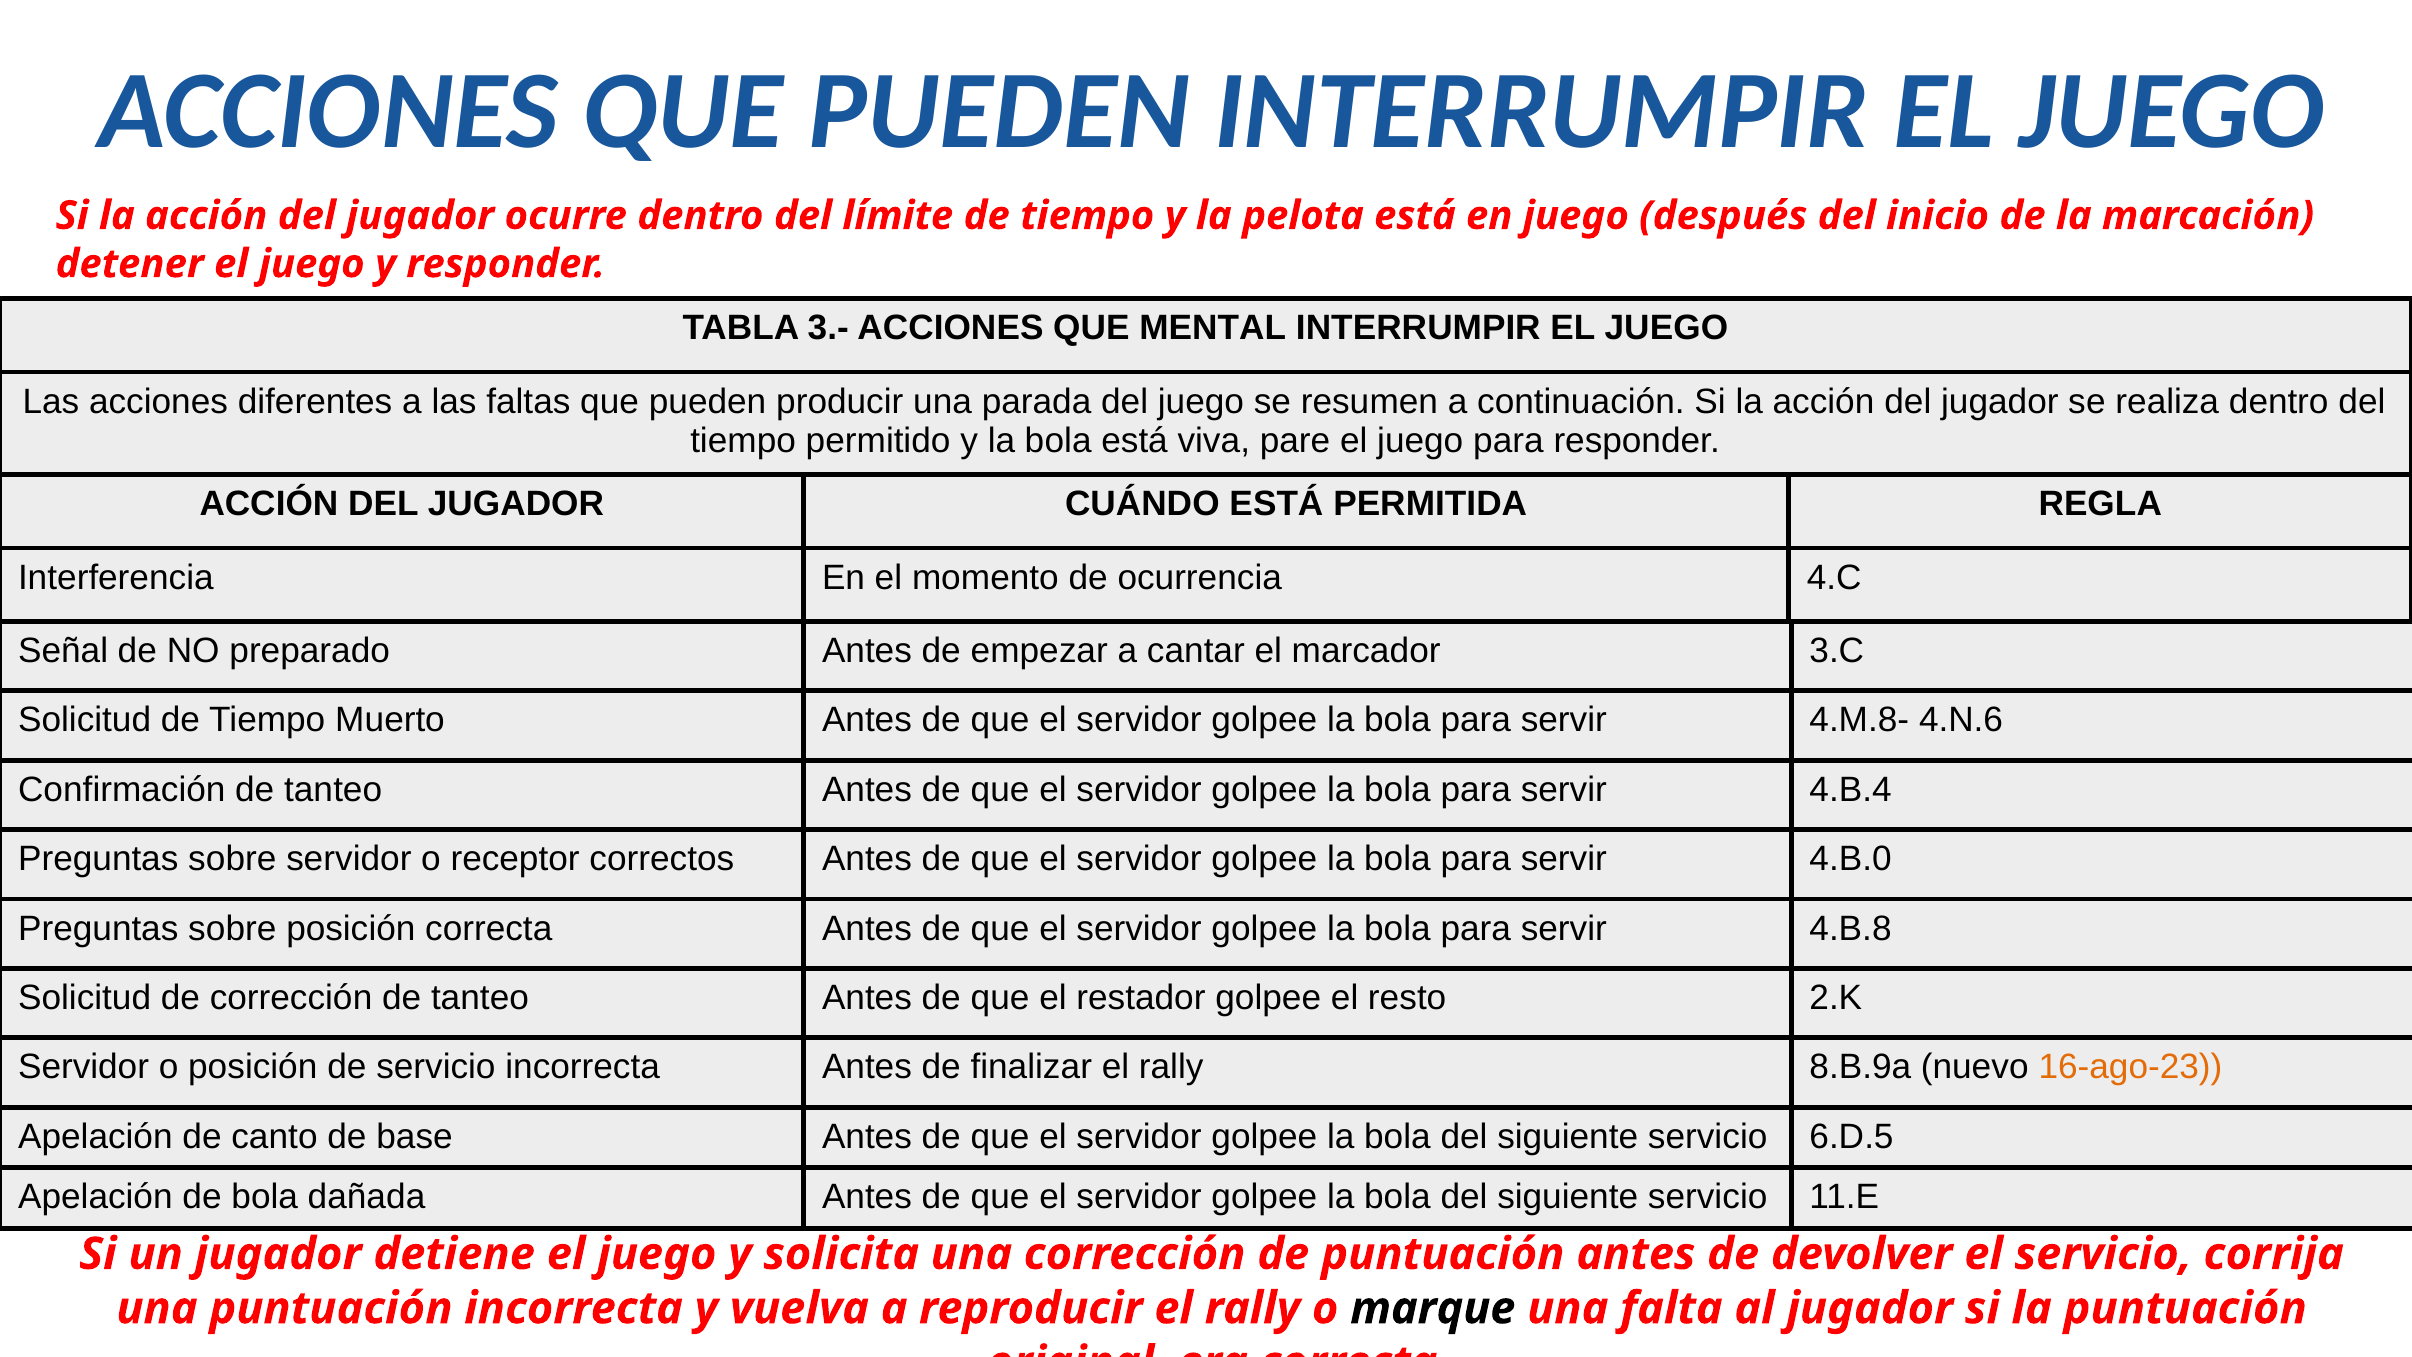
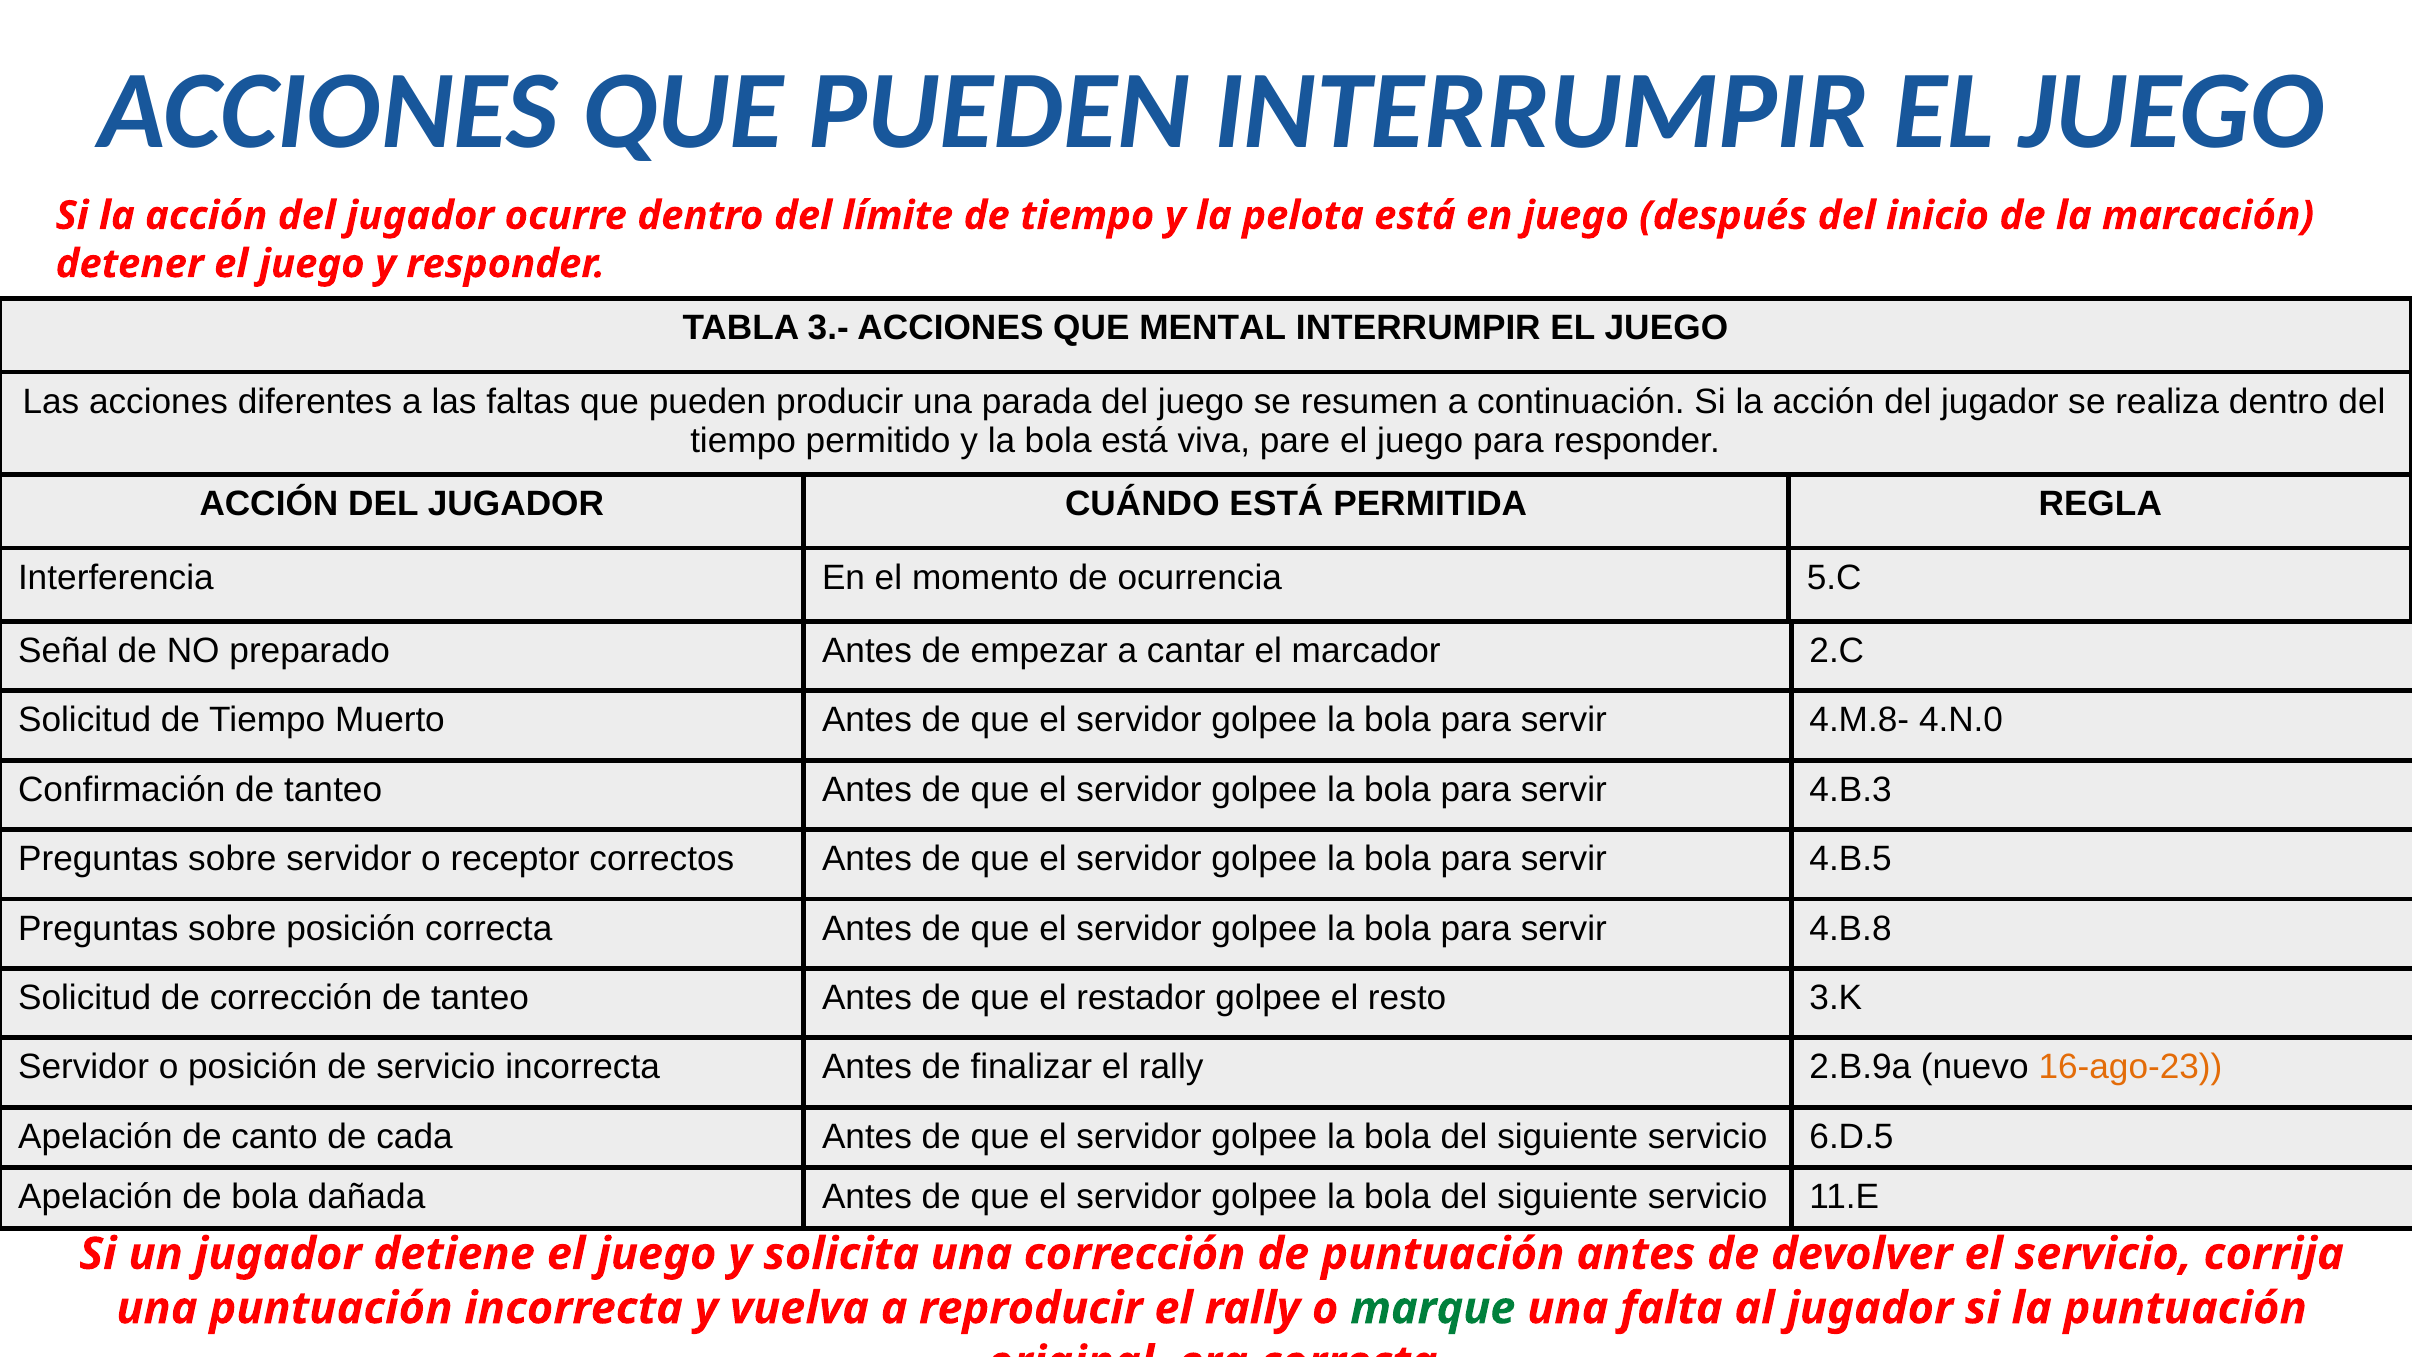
4.C: 4.C -> 5.C
3.C: 3.C -> 2.C
4.N.6: 4.N.6 -> 4.N.0
4.B.4: 4.B.4 -> 4.B.3
4.B.0: 4.B.0 -> 4.B.5
2.K: 2.K -> 3.K
8.B.9a: 8.B.9a -> 2.B.9a
base: base -> cada
marque colour: black -> green
